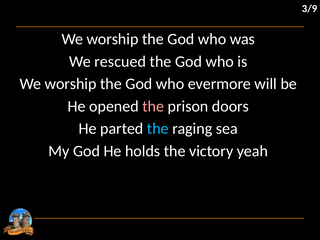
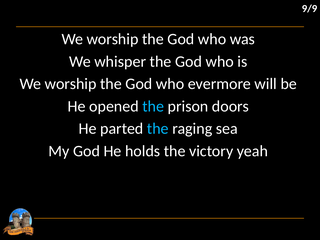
3/9: 3/9 -> 9/9
rescued: rescued -> whisper
the at (153, 106) colour: pink -> light blue
